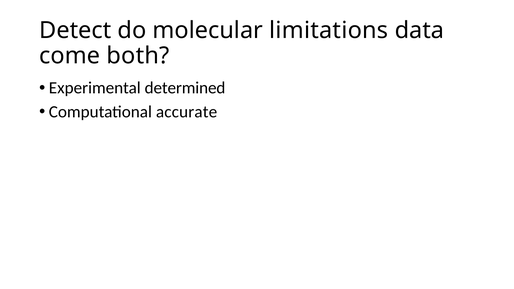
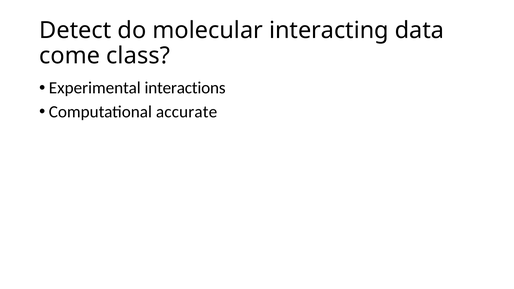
limitations: limitations -> interacting
both: both -> class
determined: determined -> interactions
